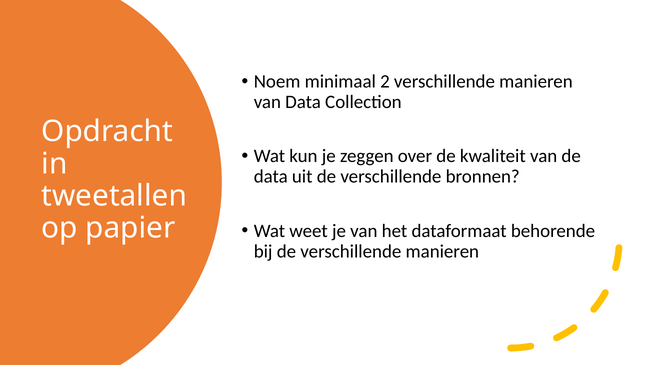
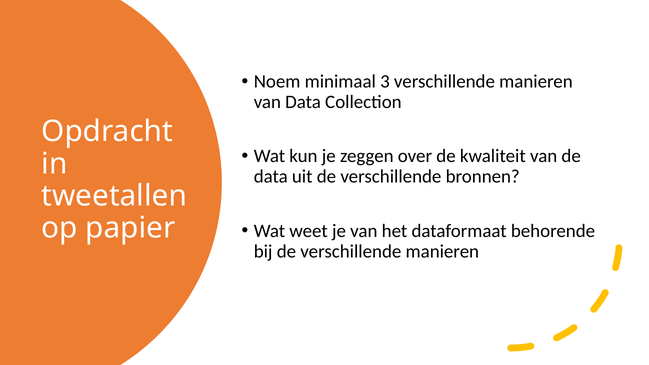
2: 2 -> 3
